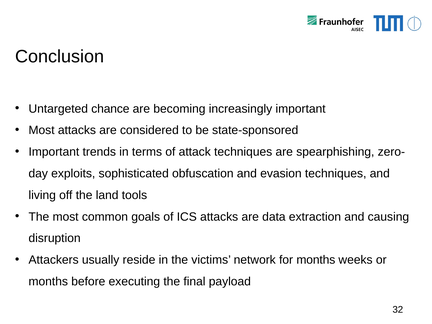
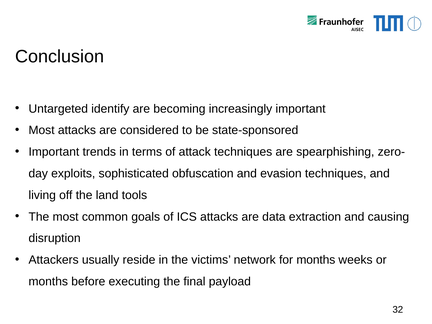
chance: chance -> identify
